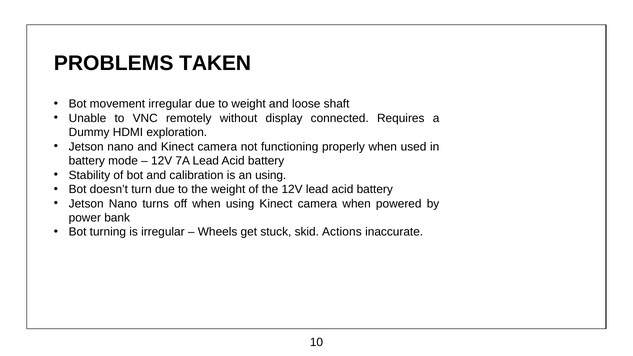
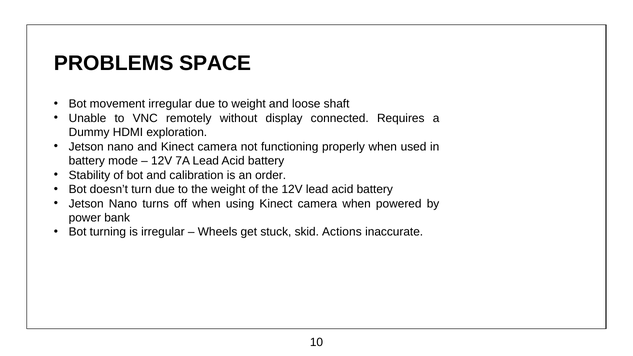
TAKEN: TAKEN -> SPACE
an using: using -> order
